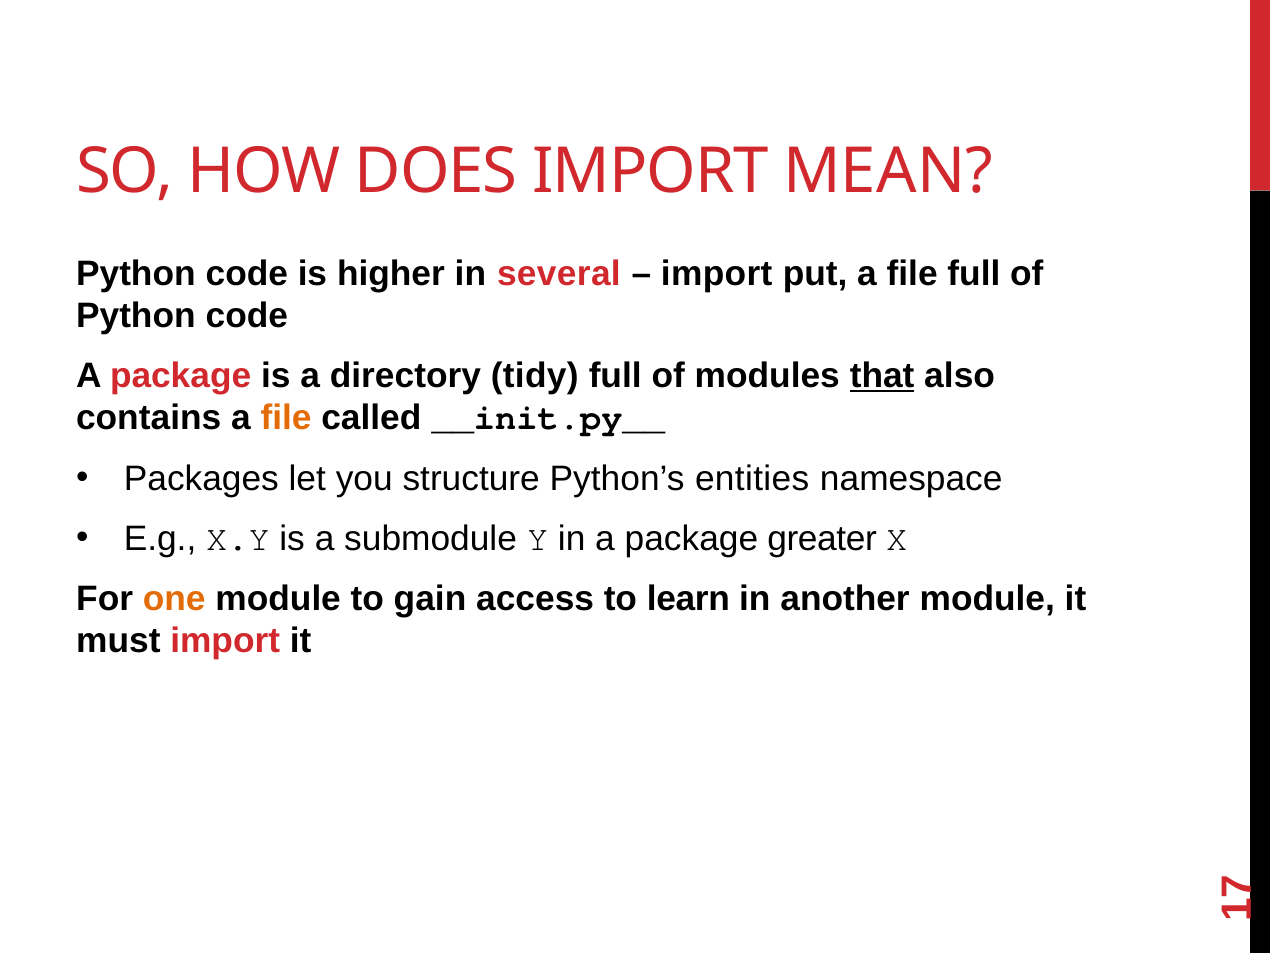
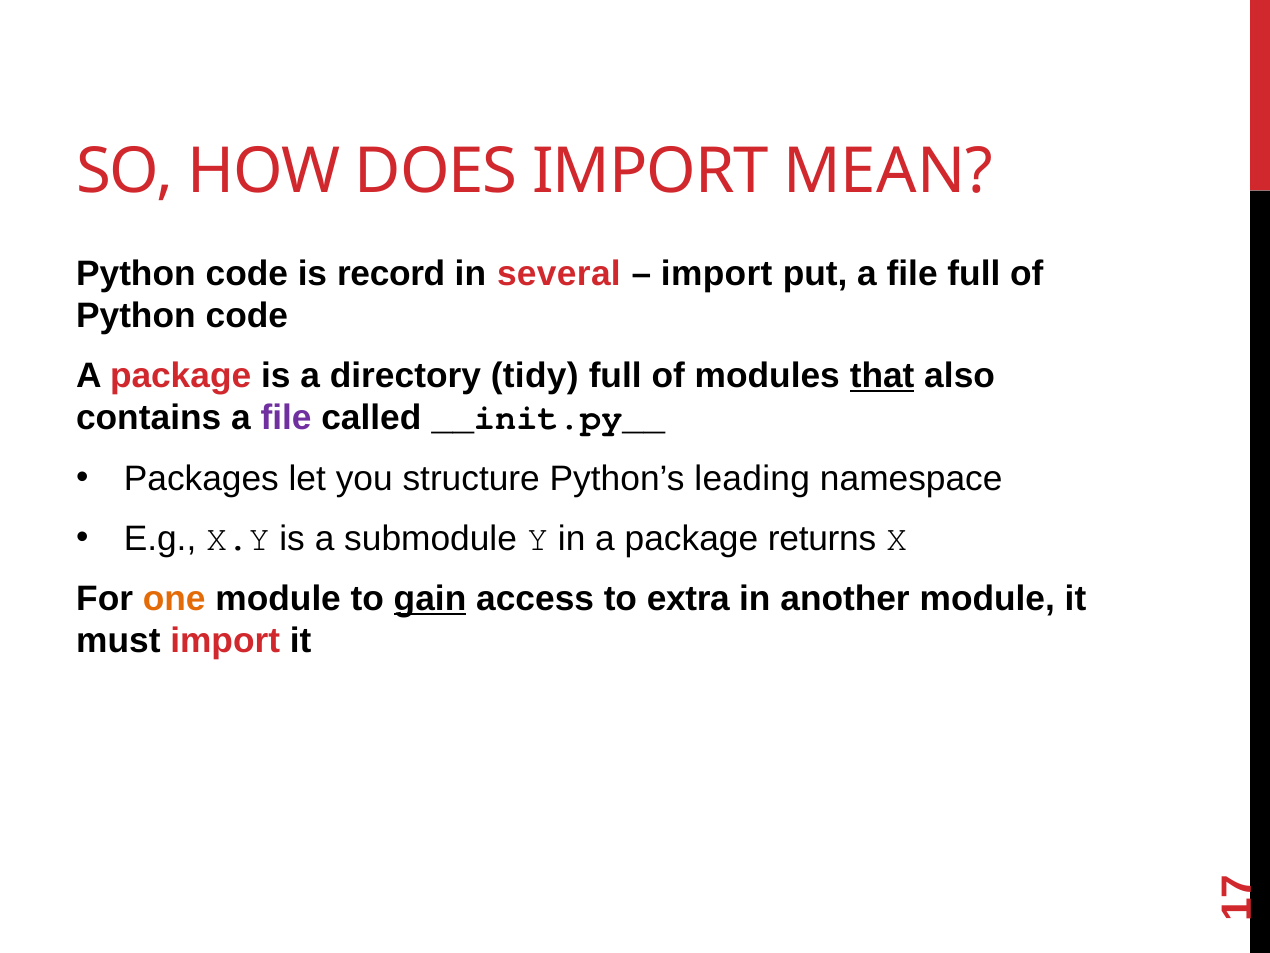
higher: higher -> record
file at (286, 418) colour: orange -> purple
entities: entities -> leading
greater: greater -> returns
gain underline: none -> present
learn: learn -> extra
